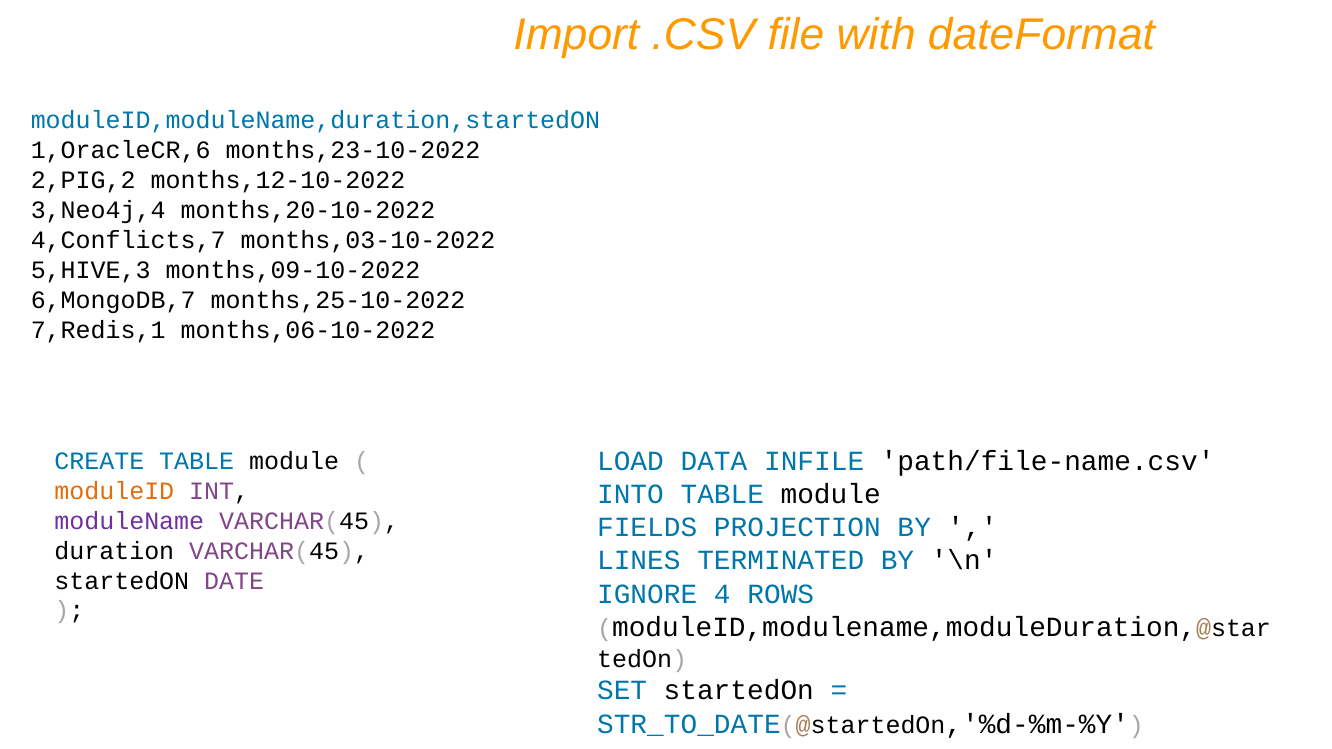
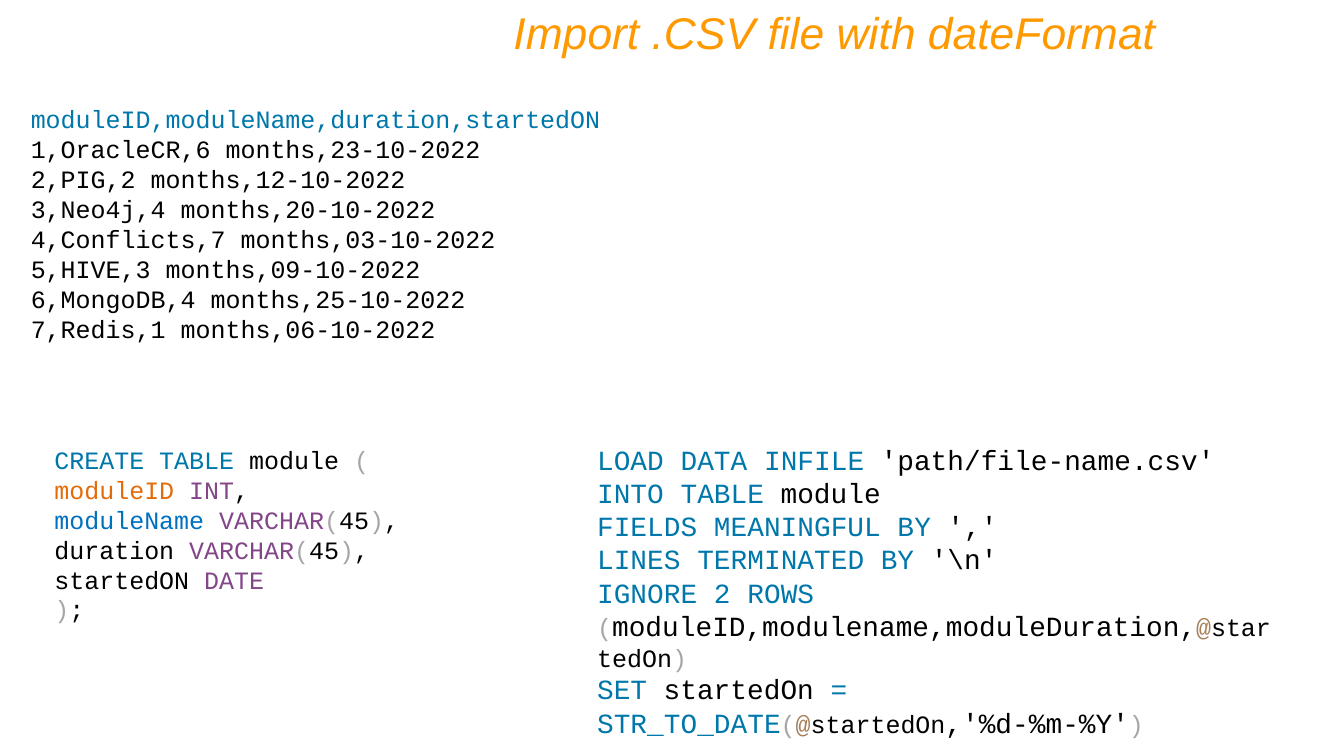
6,MongoDB,7: 6,MongoDB,7 -> 6,MongoDB,4
moduleName colour: purple -> blue
PROJECTION: PROJECTION -> MEANINGFUL
4: 4 -> 2
